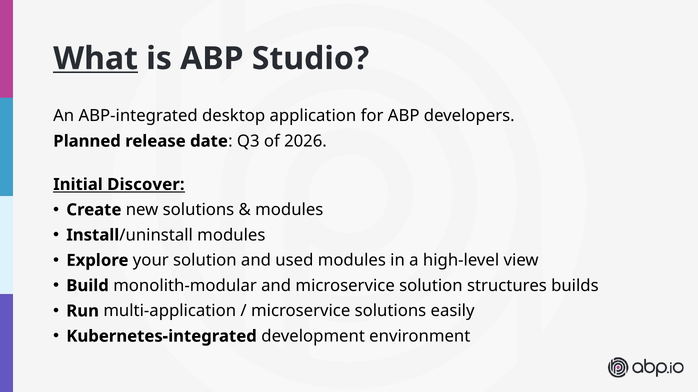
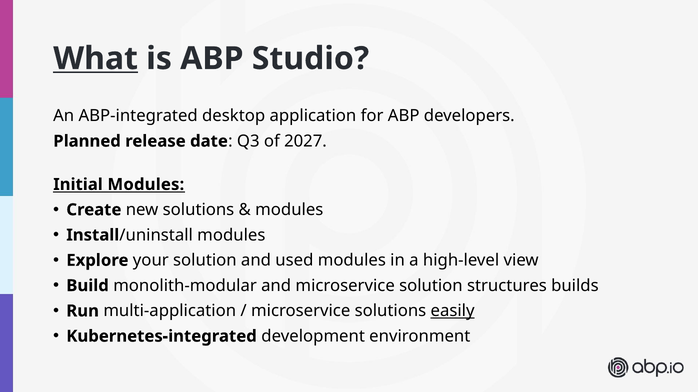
2026: 2026 -> 2027
Initial Discover: Discover -> Modules
easily underline: none -> present
